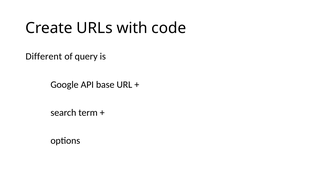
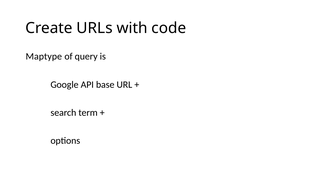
Different: Different -> Maptype
